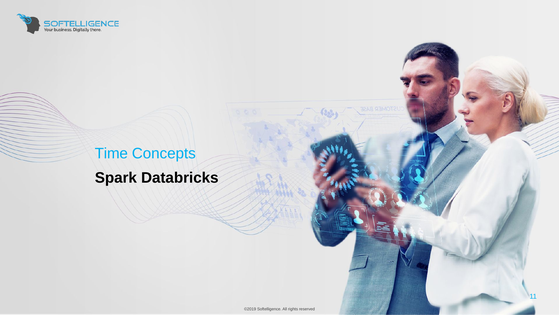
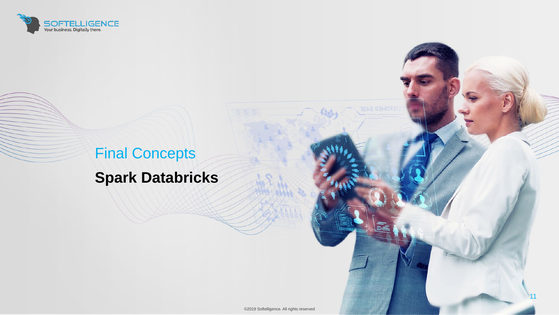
Time: Time -> Final
